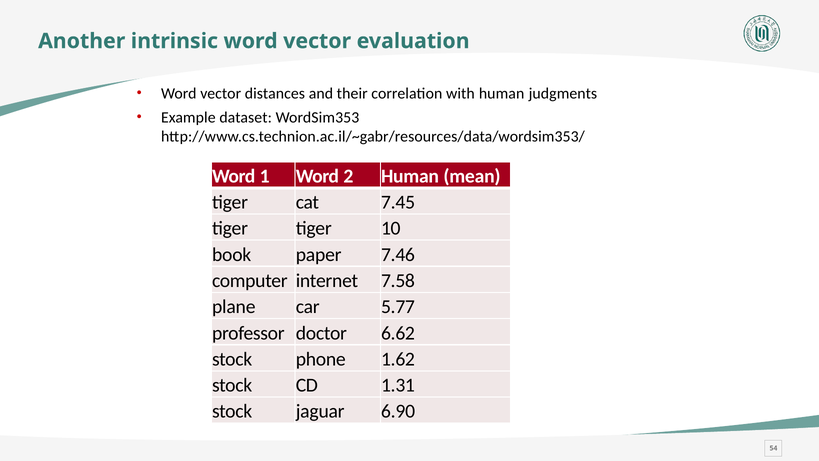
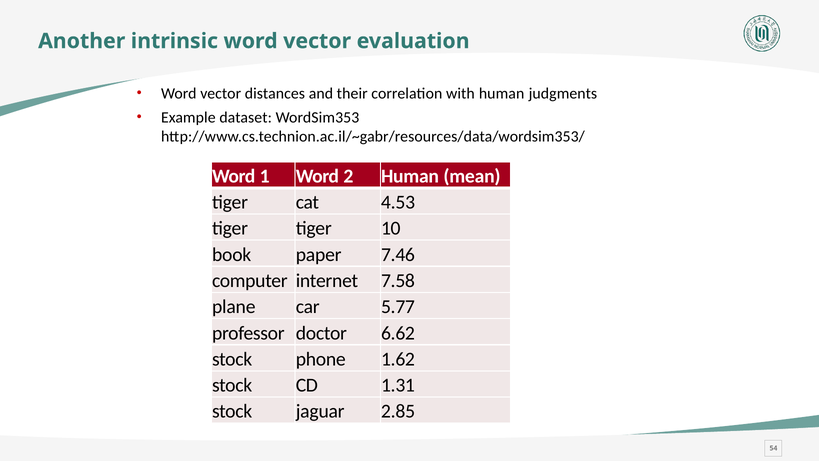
7.45: 7.45 -> 4.53
6.90: 6.90 -> 2.85
